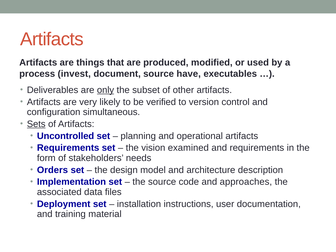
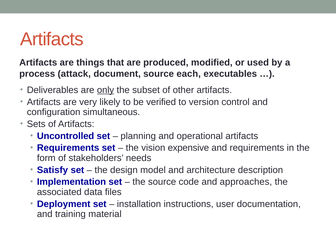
invest: invest -> attack
have: have -> each
Sets underline: present -> none
examined: examined -> expensive
Orders: Orders -> Satisfy
